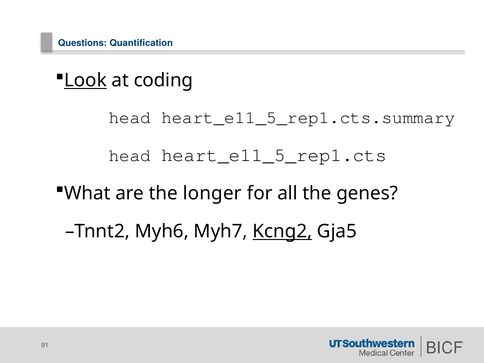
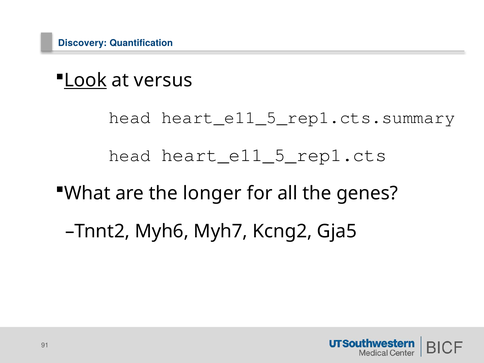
Questions: Questions -> Discovery
coding: coding -> versus
Kcng2 underline: present -> none
